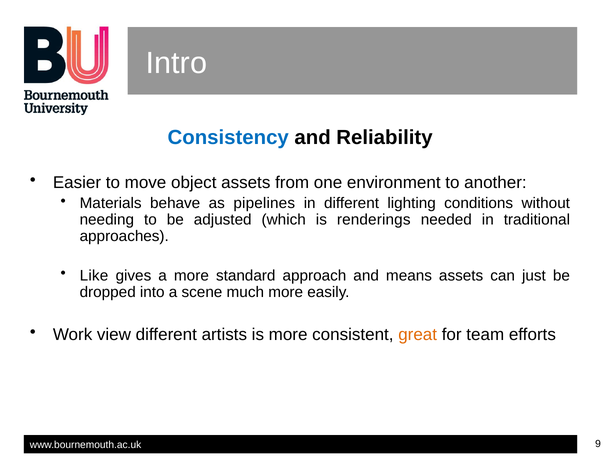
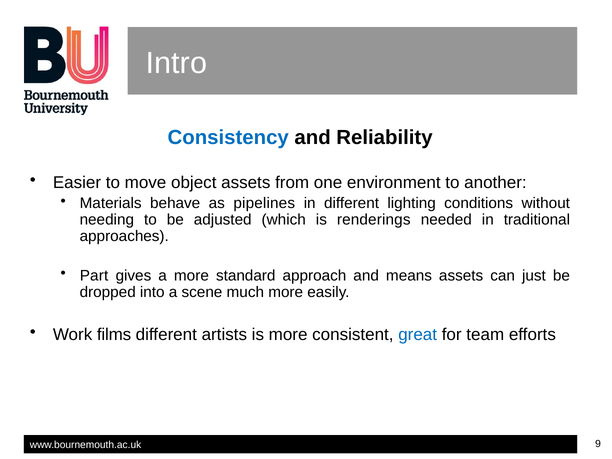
Like: Like -> Part
view: view -> films
great colour: orange -> blue
